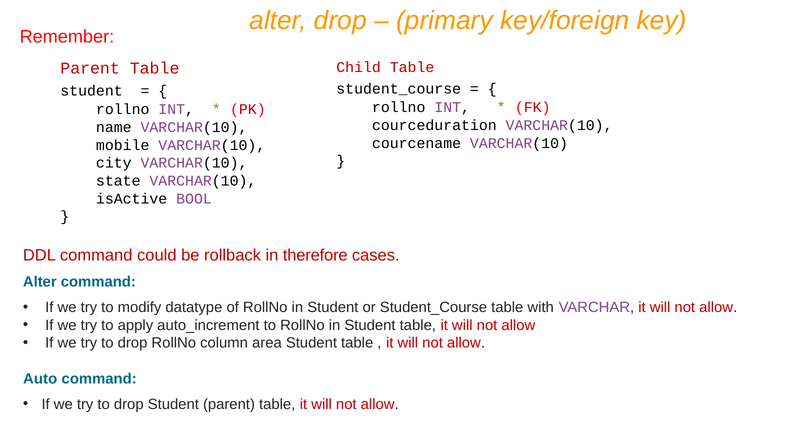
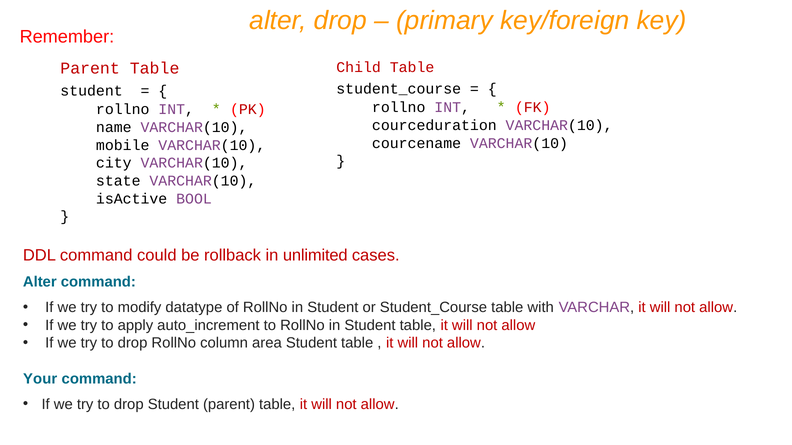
therefore: therefore -> unlimited
Auto: Auto -> Your
